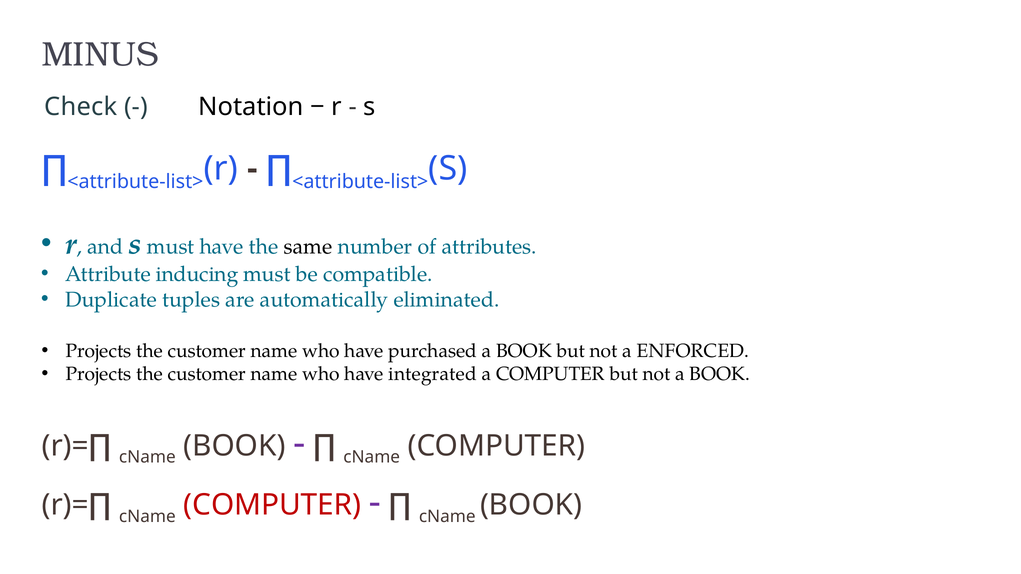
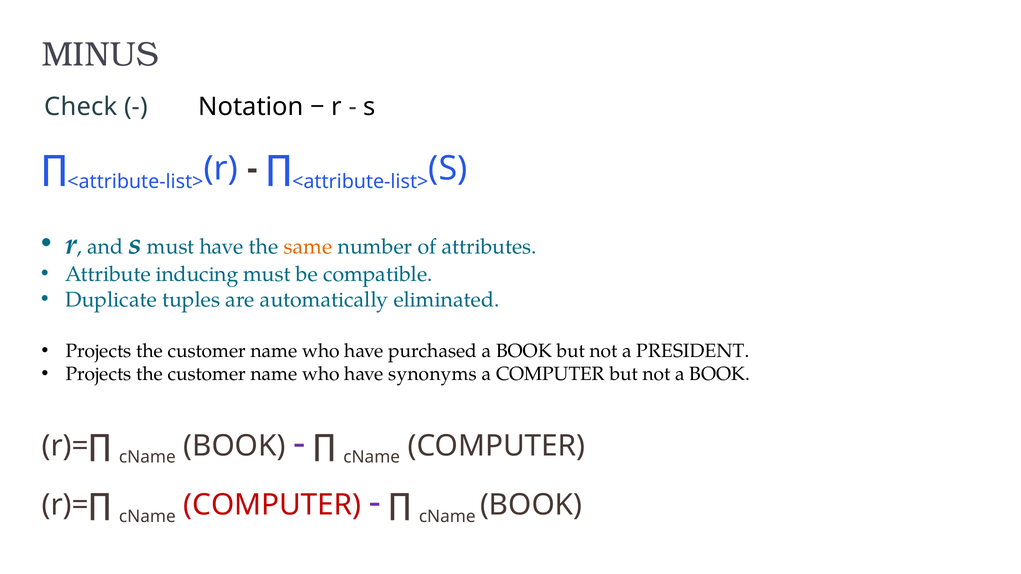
same colour: black -> orange
ENFORCED: ENFORCED -> PRESIDENT
integrated: integrated -> synonyms
